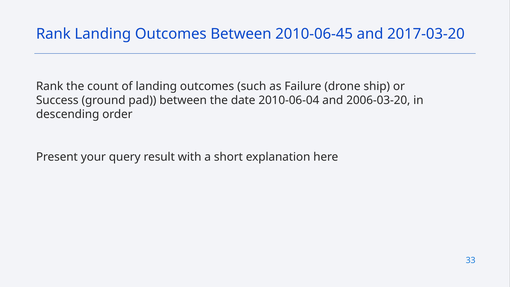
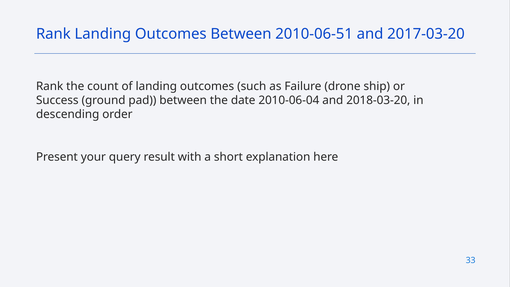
2010-06-45: 2010-06-45 -> 2010-06-51
2006-03-20: 2006-03-20 -> 2018-03-20
